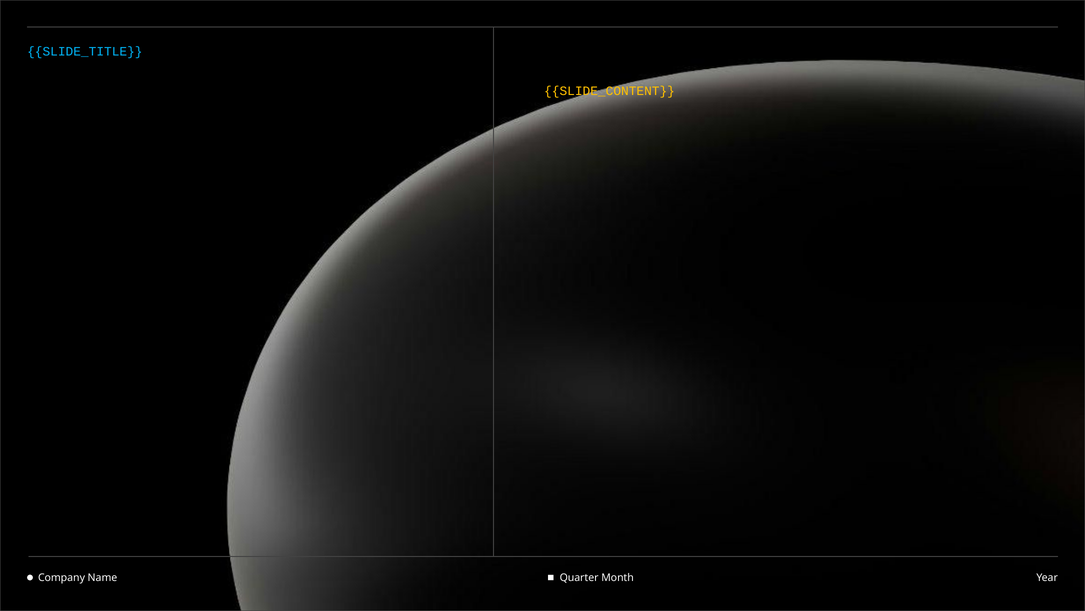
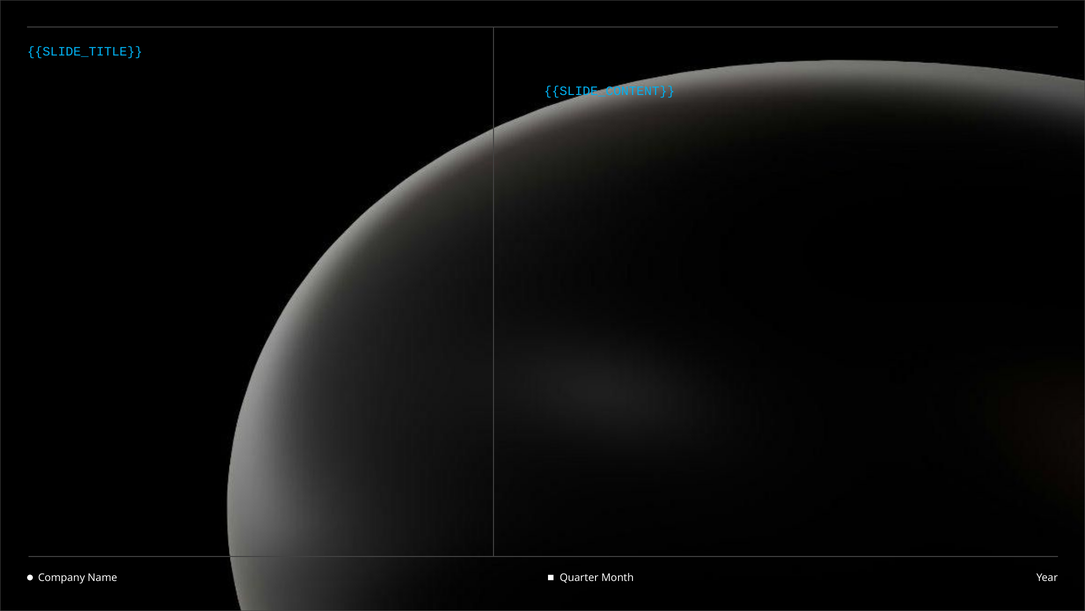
SLIDE_CONTENT colour: yellow -> light blue
